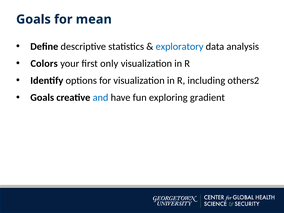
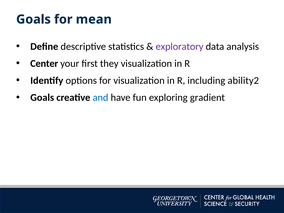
exploratory colour: blue -> purple
Colors: Colors -> Center
only: only -> they
others2: others2 -> ability2
